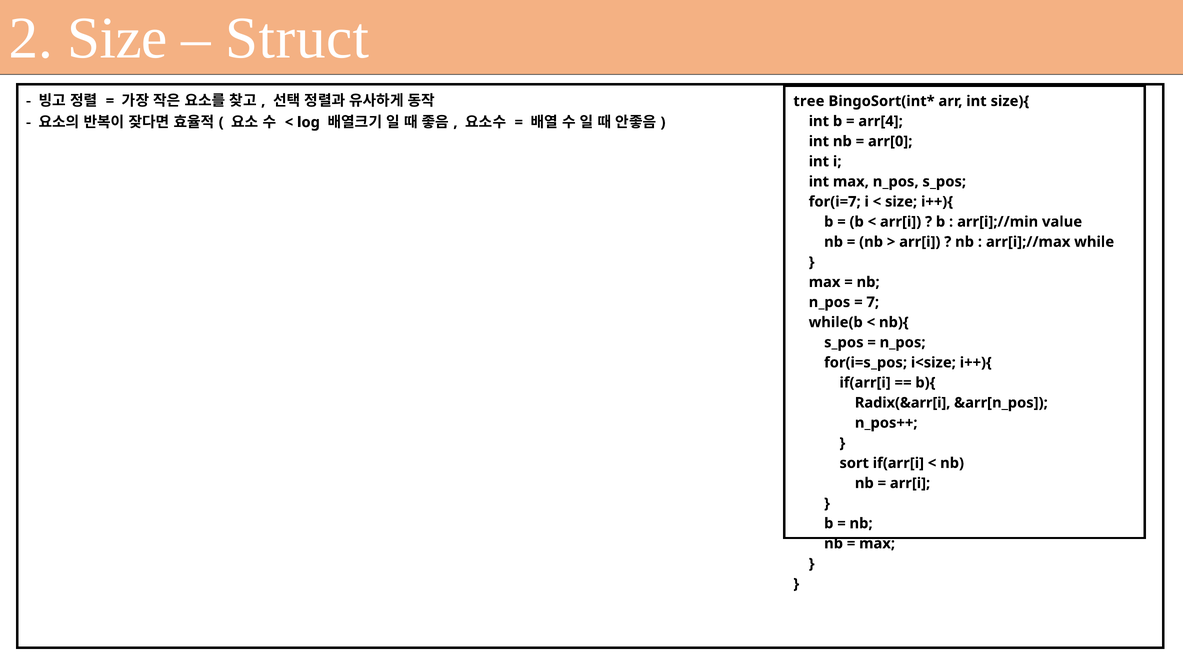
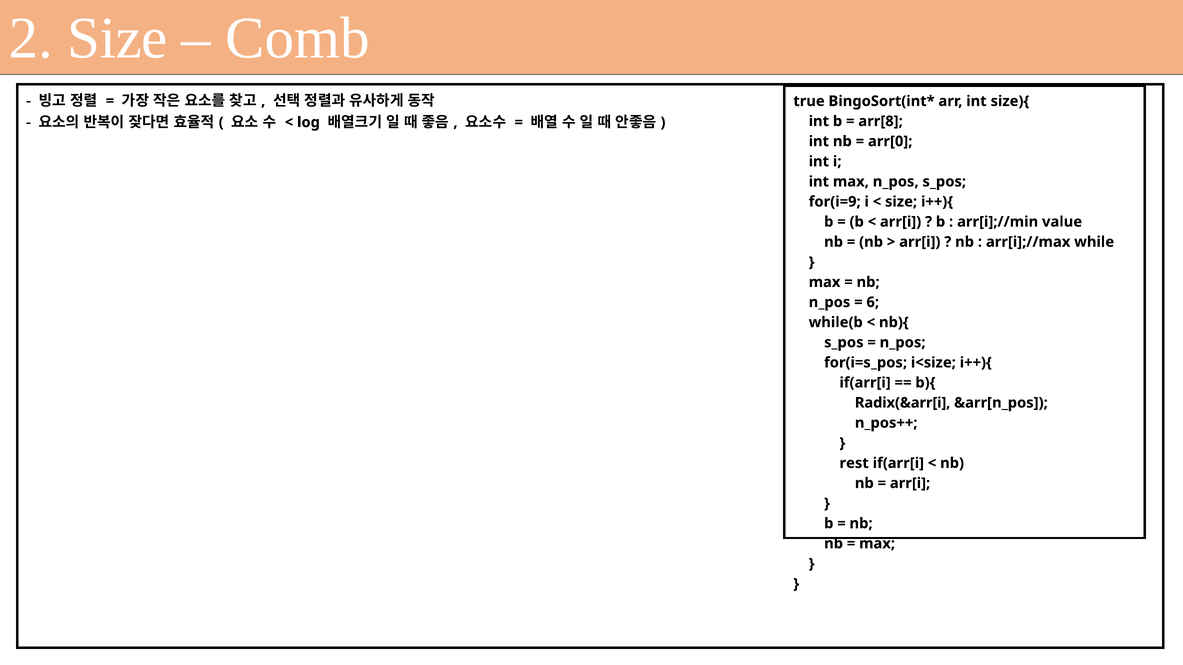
Struct: Struct -> Comb
tree: tree -> true
arr[4: arr[4 -> arr[8
for(i=7: for(i=7 -> for(i=9
7: 7 -> 6
sort: sort -> rest
